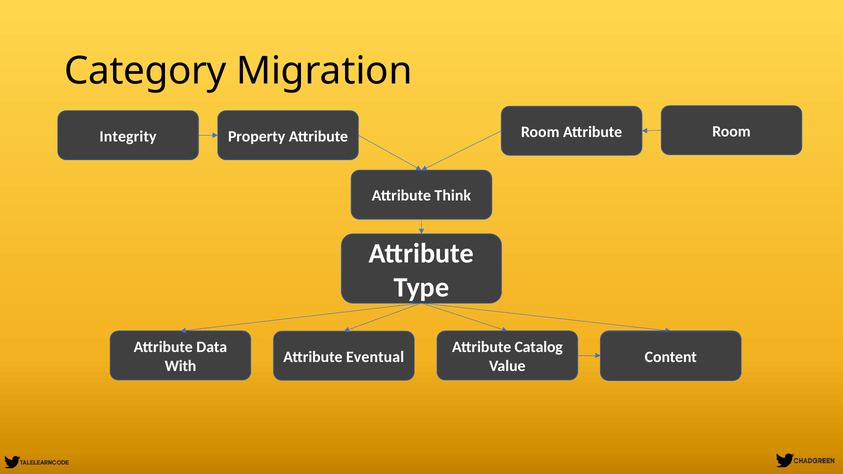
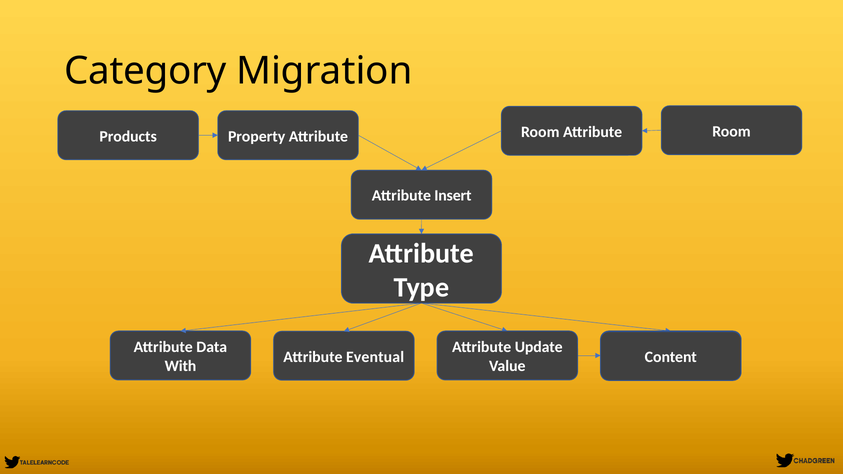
Integrity: Integrity -> Products
Think: Think -> Insert
Catalog: Catalog -> Update
